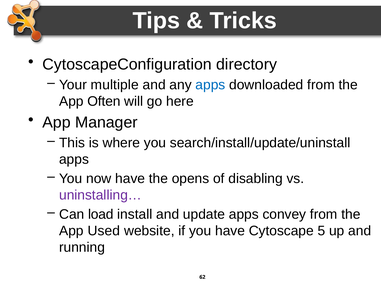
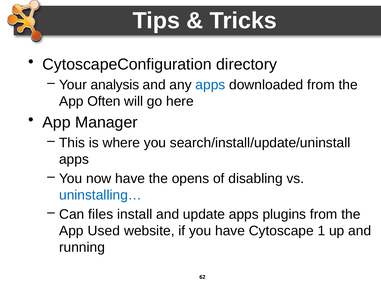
multiple: multiple -> analysis
uninstalling… colour: purple -> blue
load: load -> files
convey: convey -> plugins
5: 5 -> 1
